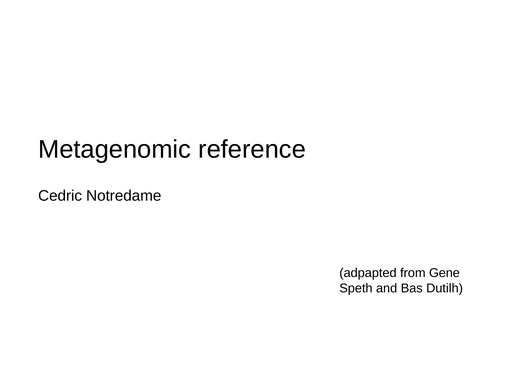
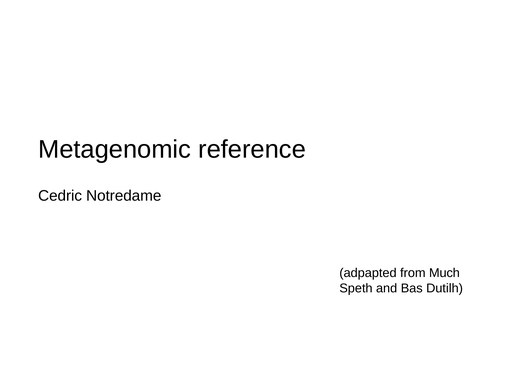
Gene: Gene -> Much
